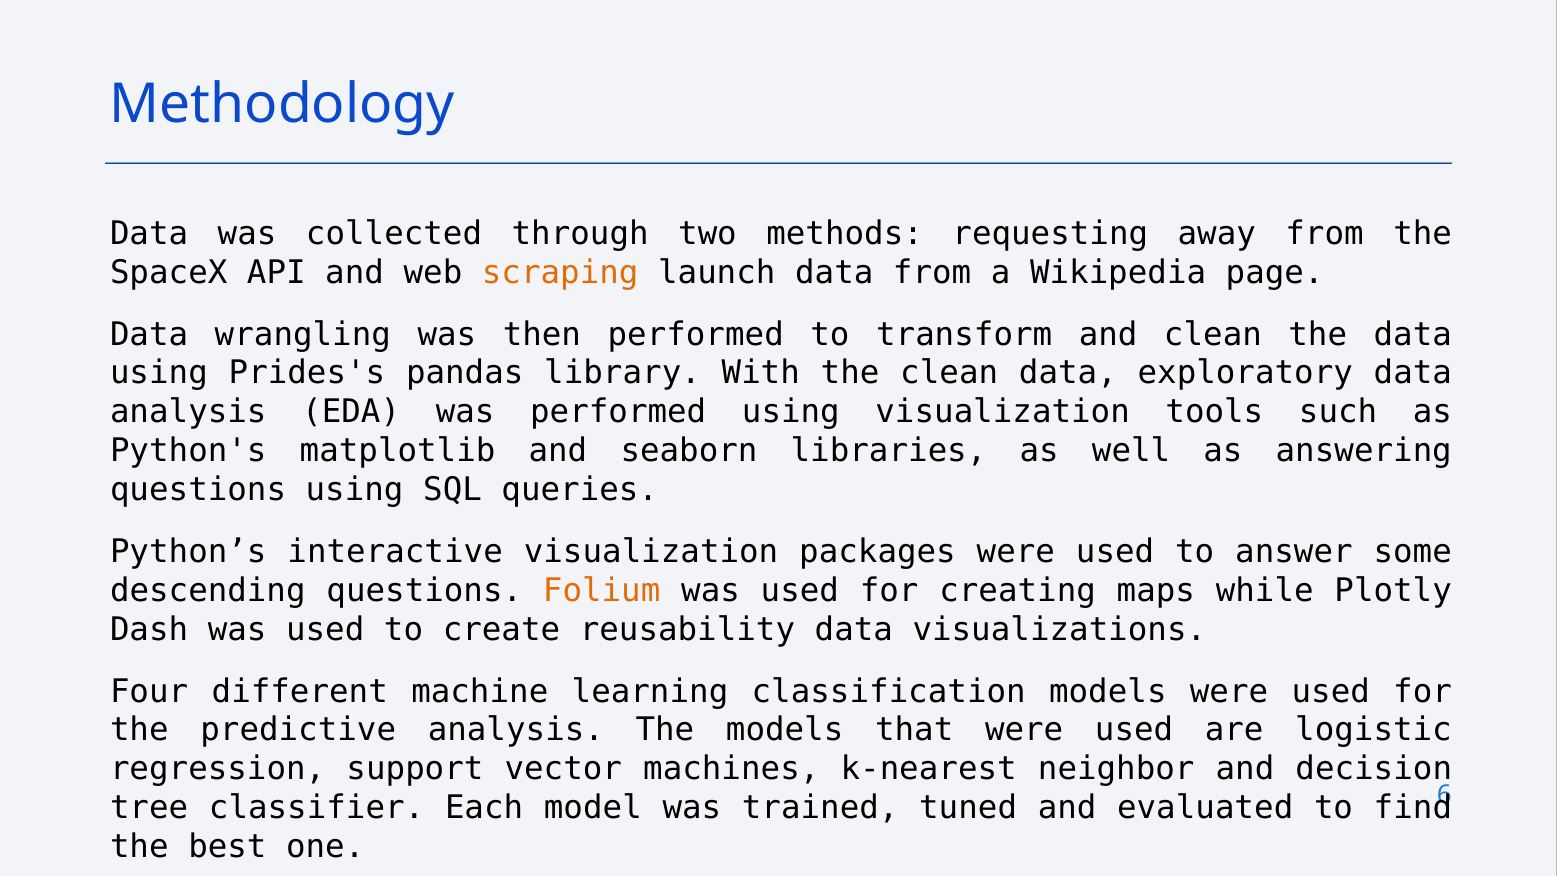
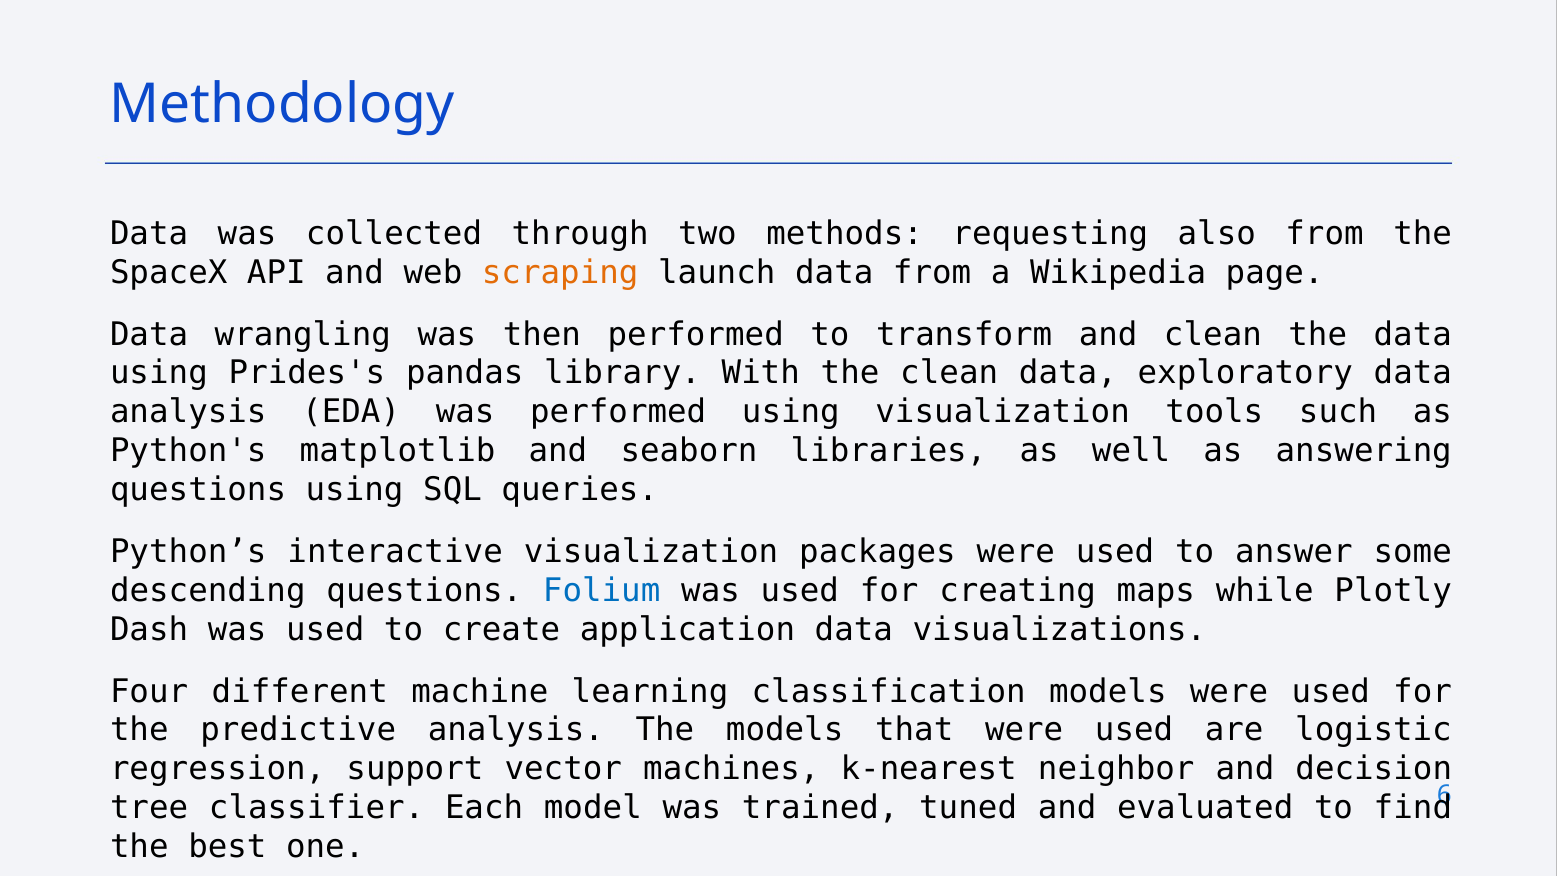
away: away -> also
Folium colour: orange -> blue
reusability: reusability -> application
